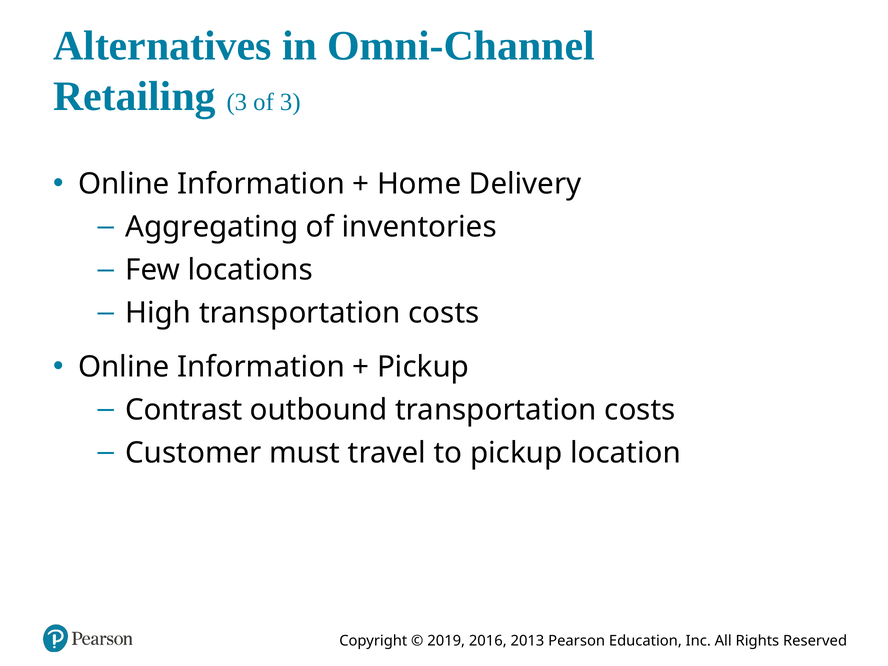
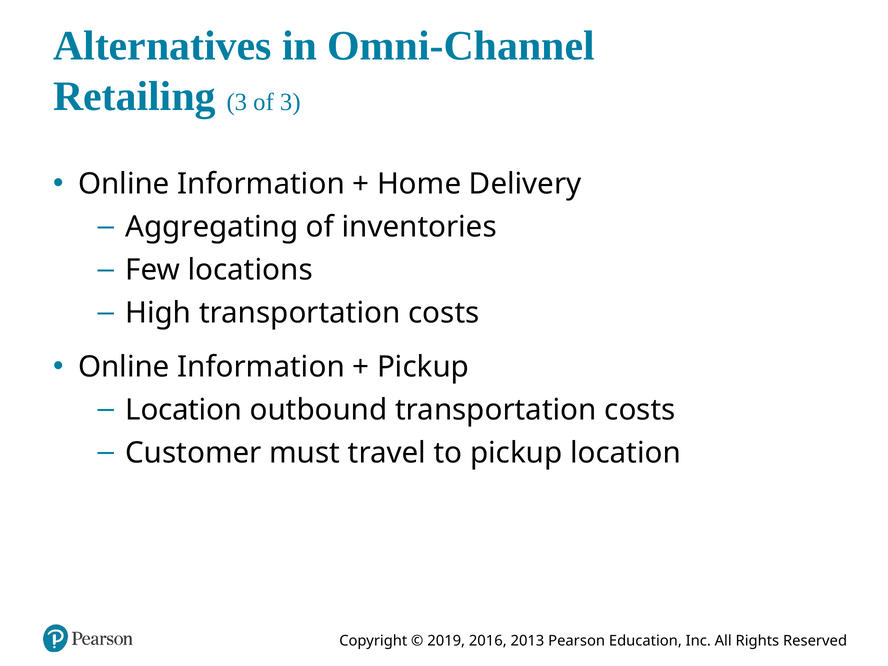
Contrast at (184, 410): Contrast -> Location
